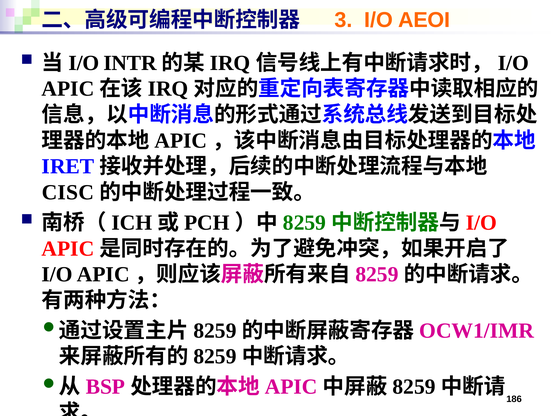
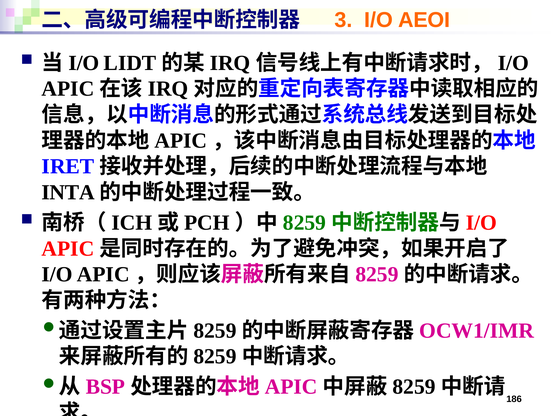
INTR: INTR -> LIDT
CISC: CISC -> INTA
